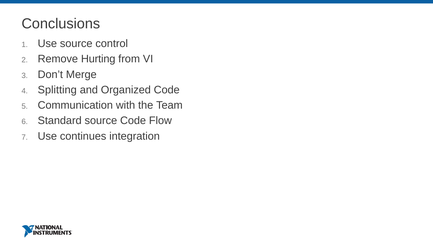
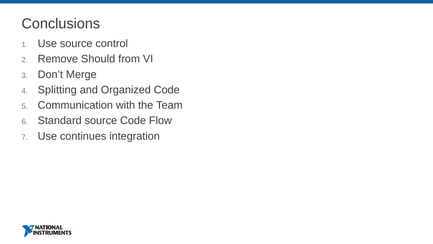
Hurting: Hurting -> Should
